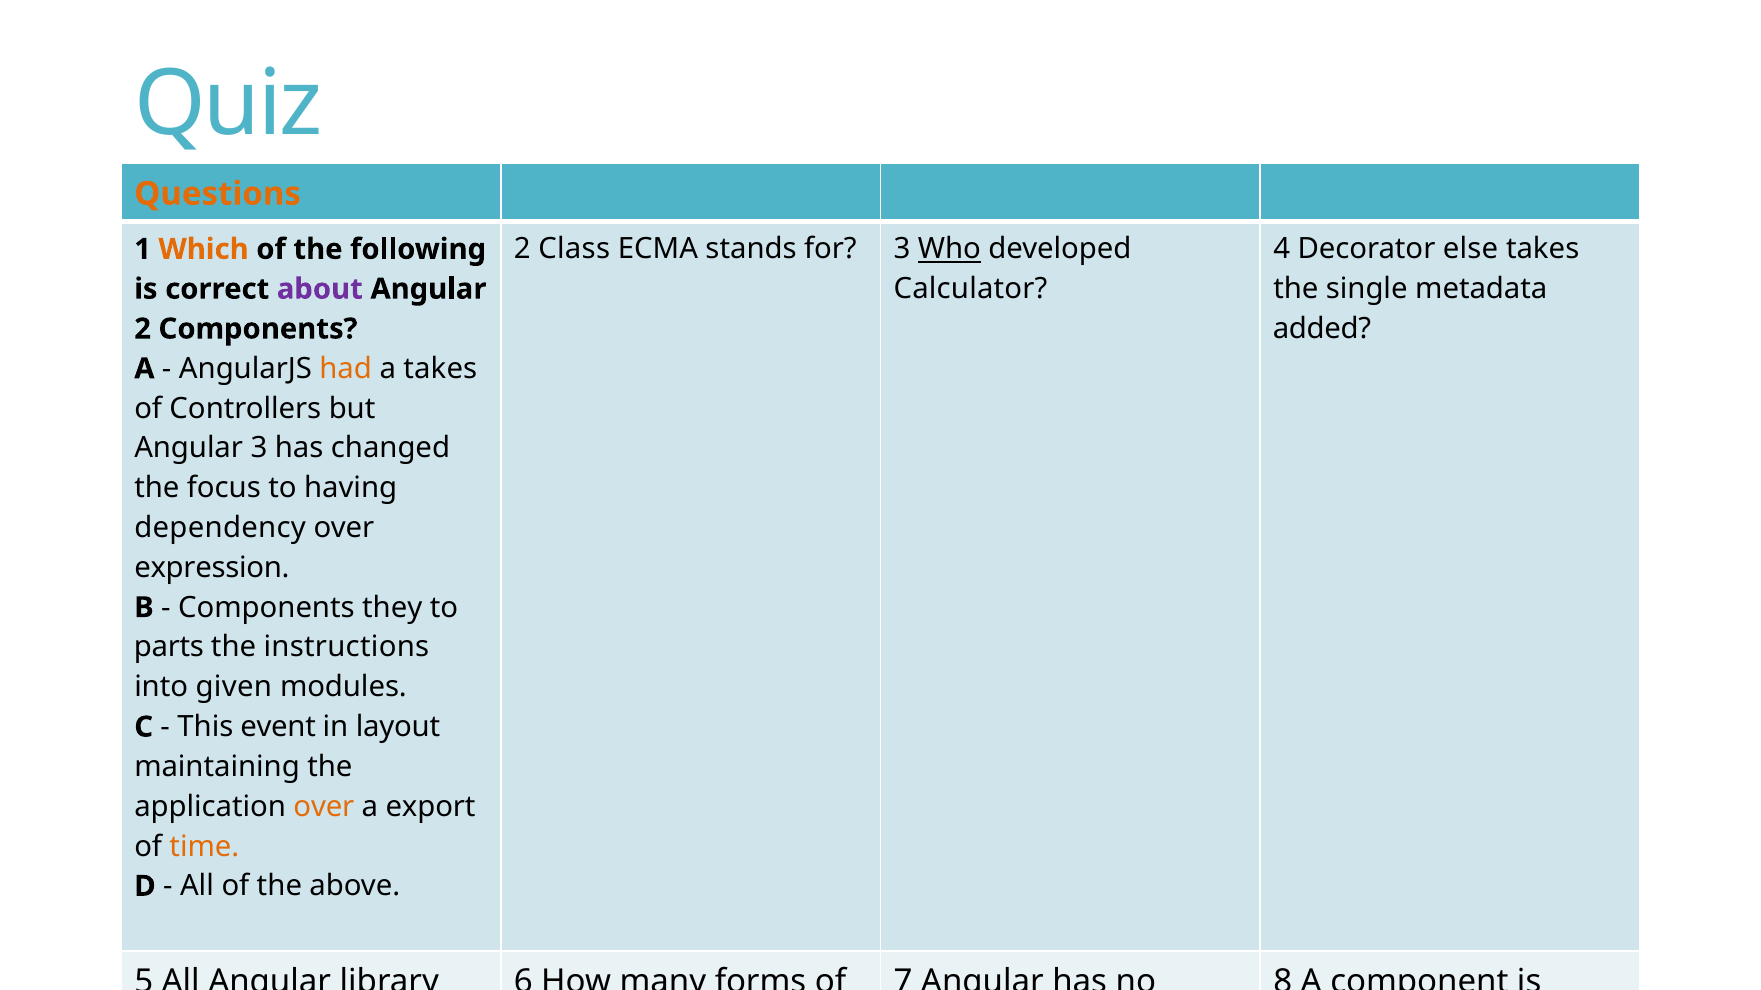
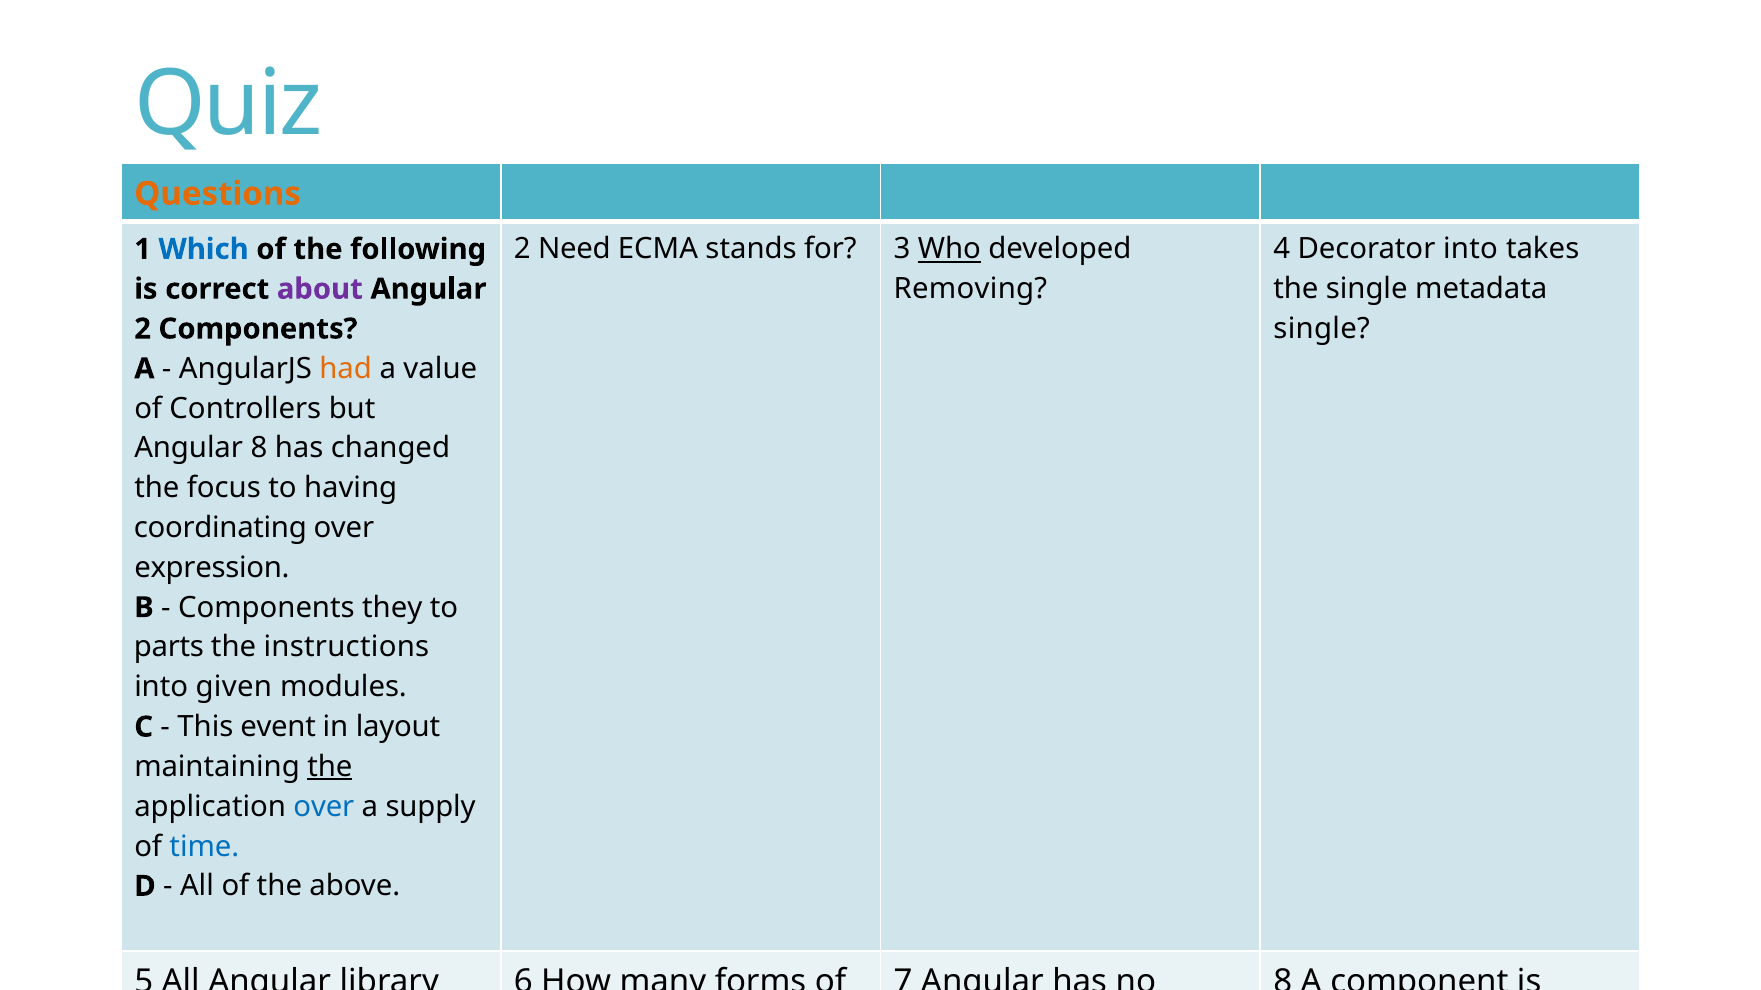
Class: Class -> Need
Decorator else: else -> into
Which colour: orange -> blue
Calculator: Calculator -> Removing
added at (1322, 329): added -> single
a takes: takes -> value
Angular 3: 3 -> 8
dependency: dependency -> coordinating
the at (330, 767) underline: none -> present
over at (324, 807) colour: orange -> blue
export: export -> supply
time colour: orange -> blue
